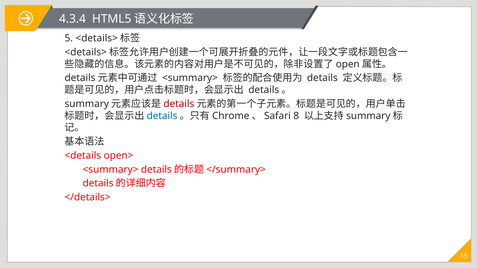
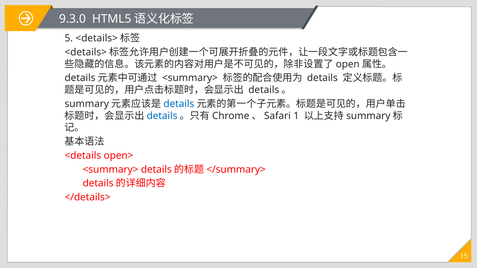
4.3.4: 4.3.4 -> 9.3.0
details at (179, 104) colour: red -> blue
8: 8 -> 1
